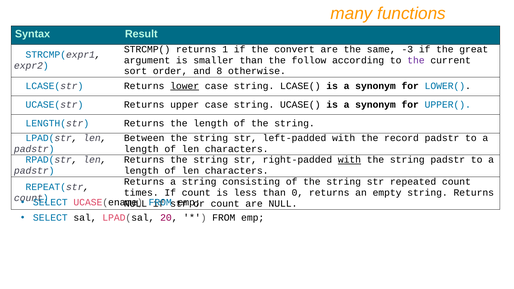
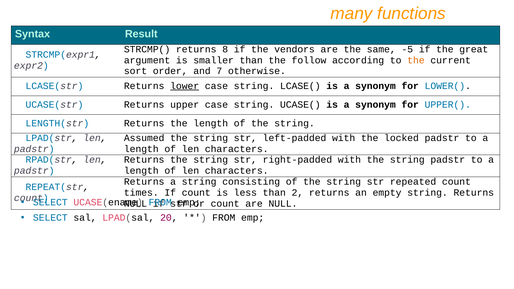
1: 1 -> 8
convert: convert -> vendors
-3: -3 -> -5
the at (416, 60) colour: purple -> orange
8: 8 -> 7
Between: Between -> Assumed
record: record -> locked
with at (349, 160) underline: present -> none
0: 0 -> 2
